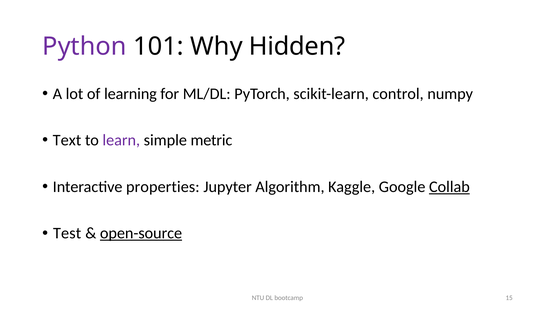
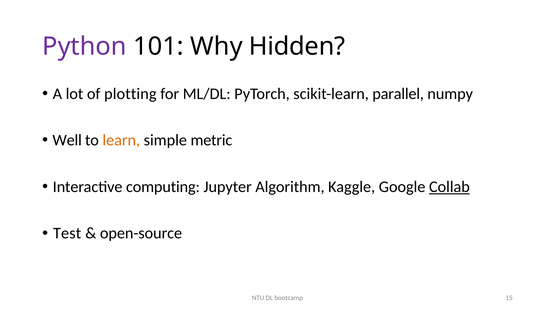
learning: learning -> plotting
control: control -> parallel
Text: Text -> Well
learn colour: purple -> orange
properties: properties -> computing
open-source underline: present -> none
